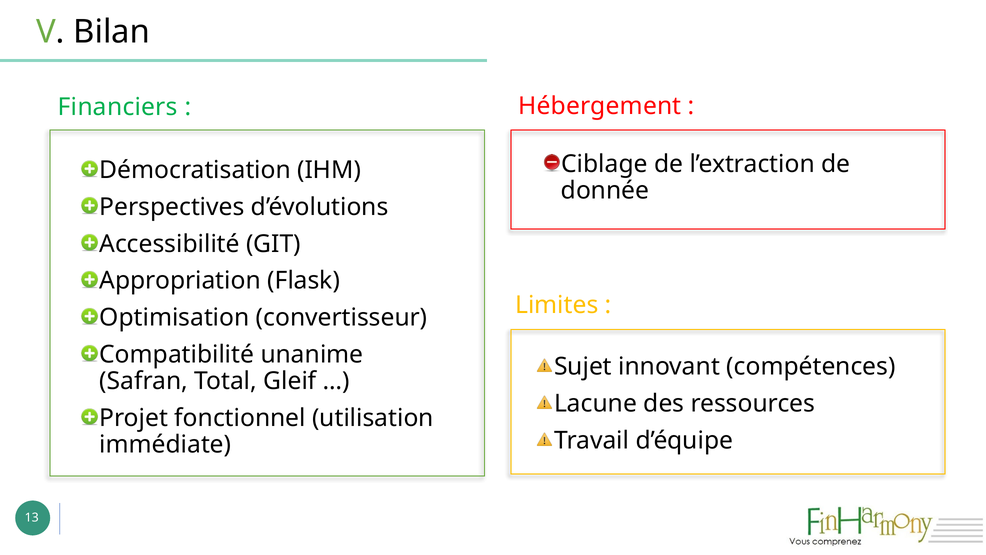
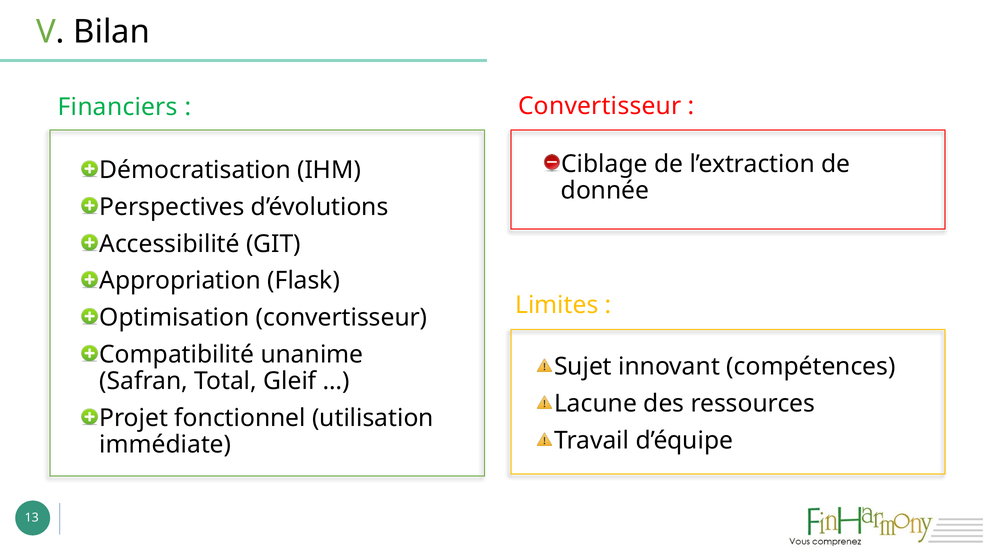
Hébergement at (600, 106): Hébergement -> Convertisseur
